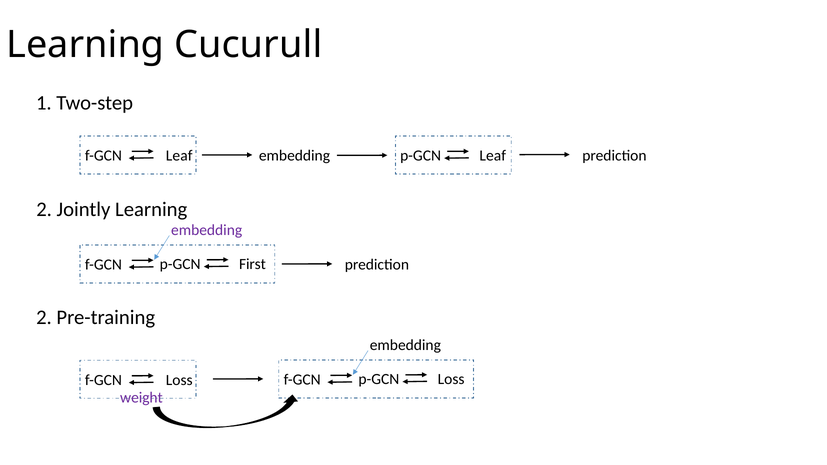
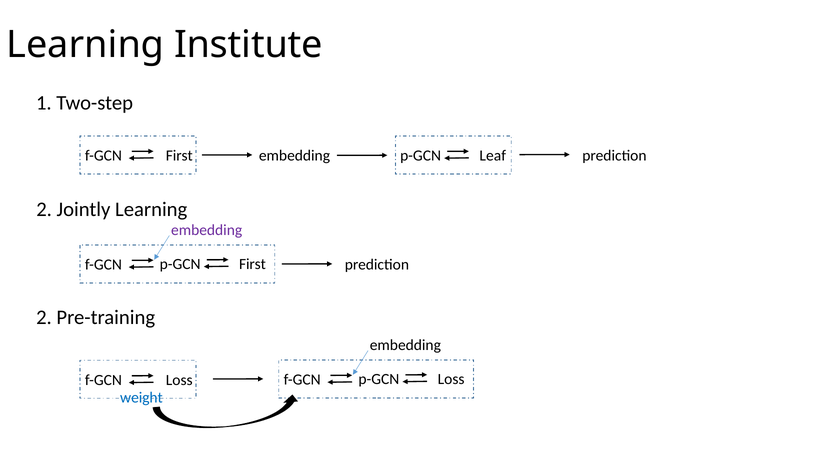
Cucurull: Cucurull -> Institute
f-GCN Leaf: Leaf -> First
weight colour: purple -> blue
